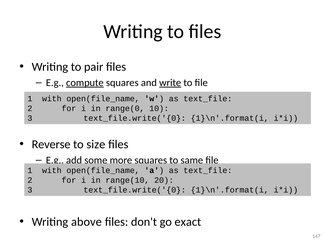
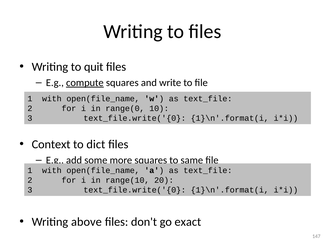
pair: pair -> quit
write underline: present -> none
Reverse: Reverse -> Context
size: size -> dict
